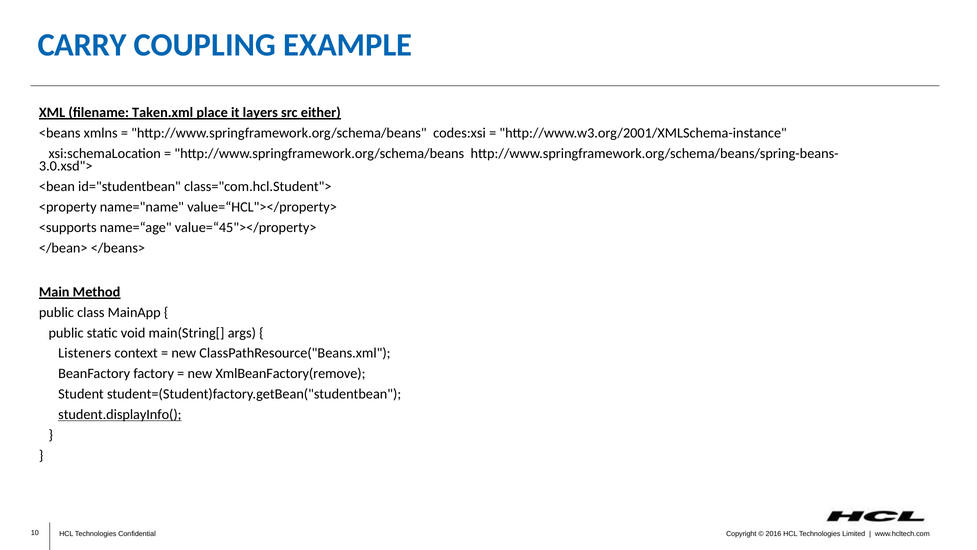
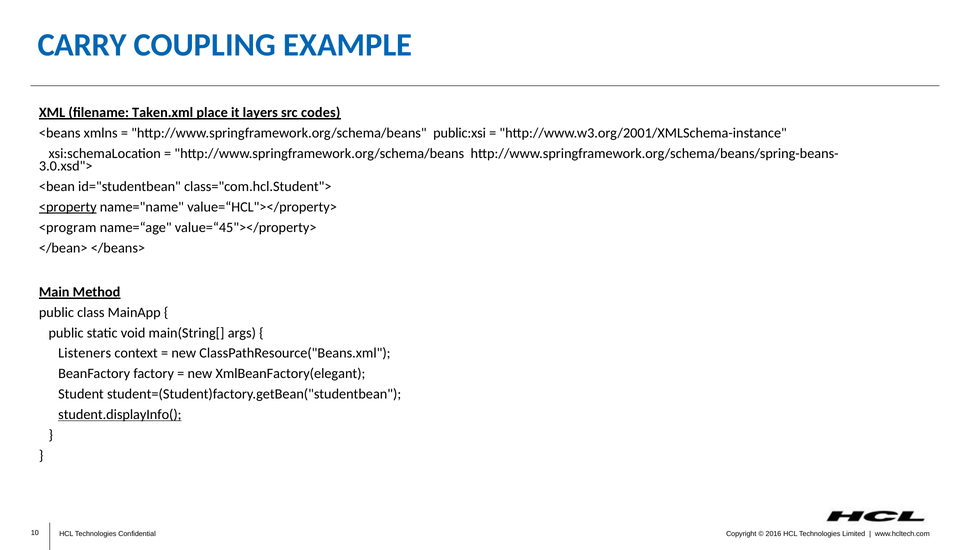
either: either -> codes
codes:xsi: codes:xsi -> public:xsi
<property underline: none -> present
<supports: <supports -> <program
XmlBeanFactory(remove: XmlBeanFactory(remove -> XmlBeanFactory(elegant
